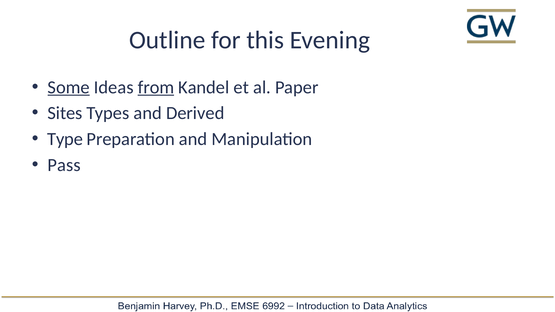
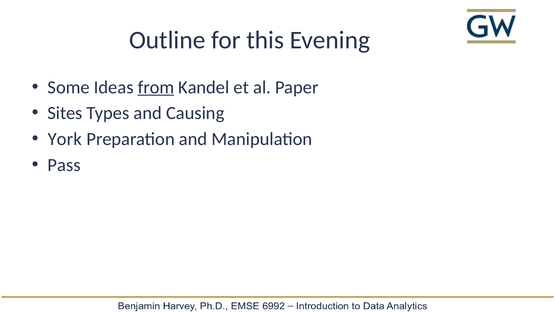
Some underline: present -> none
Derived: Derived -> Causing
Type: Type -> York
